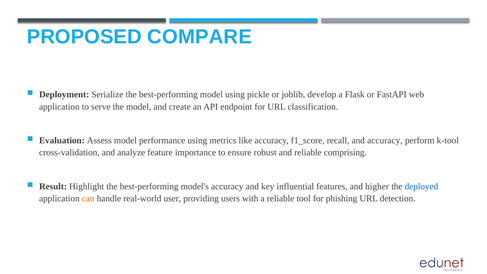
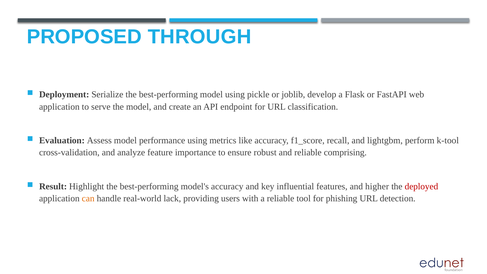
COMPARE: COMPARE -> THROUGH
and accuracy: accuracy -> lightgbm
deployed colour: blue -> red
user: user -> lack
